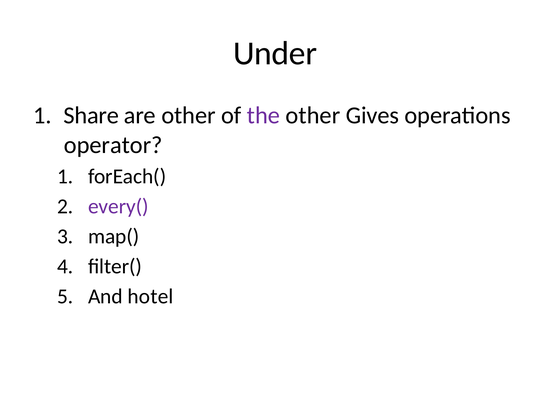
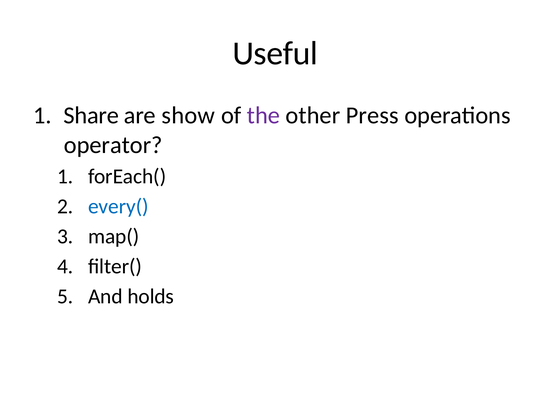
Under: Under -> Useful
are other: other -> show
Gives: Gives -> Press
every( colour: purple -> blue
hotel: hotel -> holds
